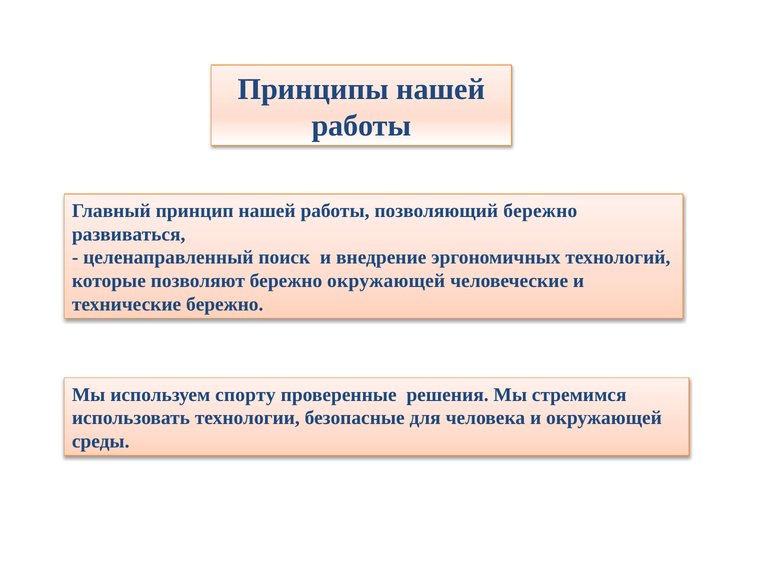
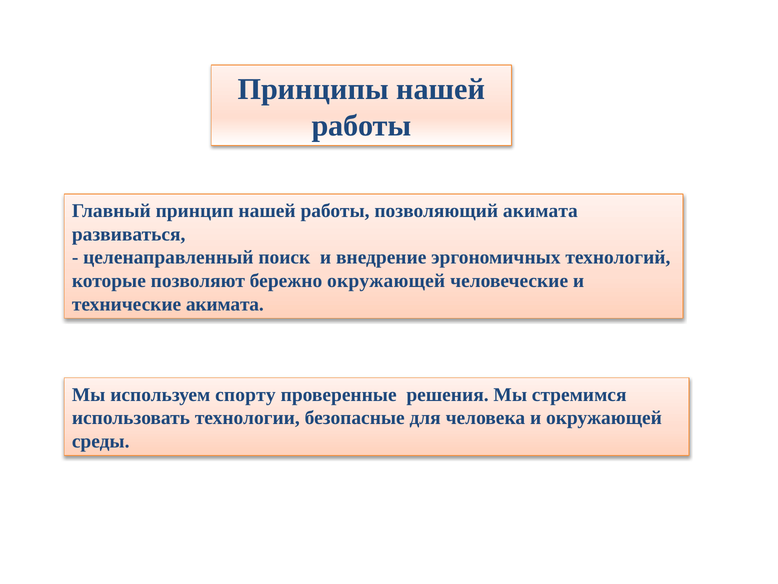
позволяющий бережно: бережно -> акимата
технические бережно: бережно -> акимата
